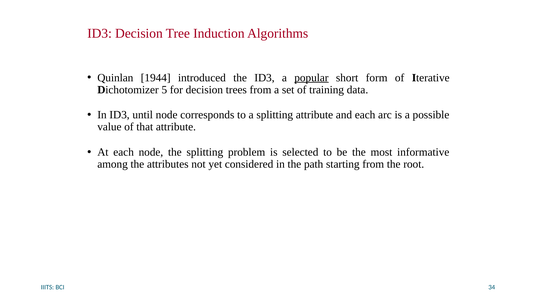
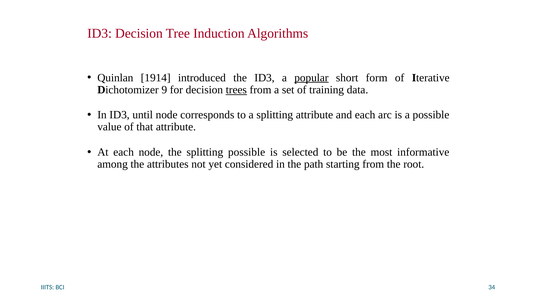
1944: 1944 -> 1914
5: 5 -> 9
trees underline: none -> present
splitting problem: problem -> possible
